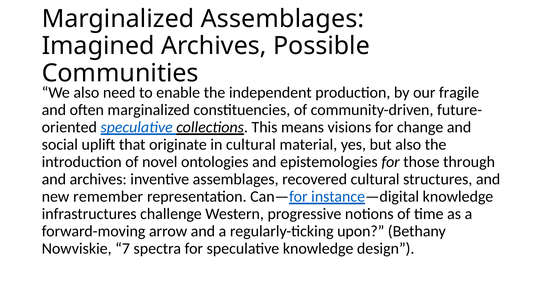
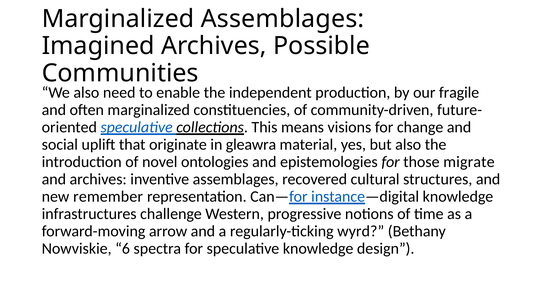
in cultural: cultural -> gleawra
through: through -> migrate
upon: upon -> wyrd
7: 7 -> 6
